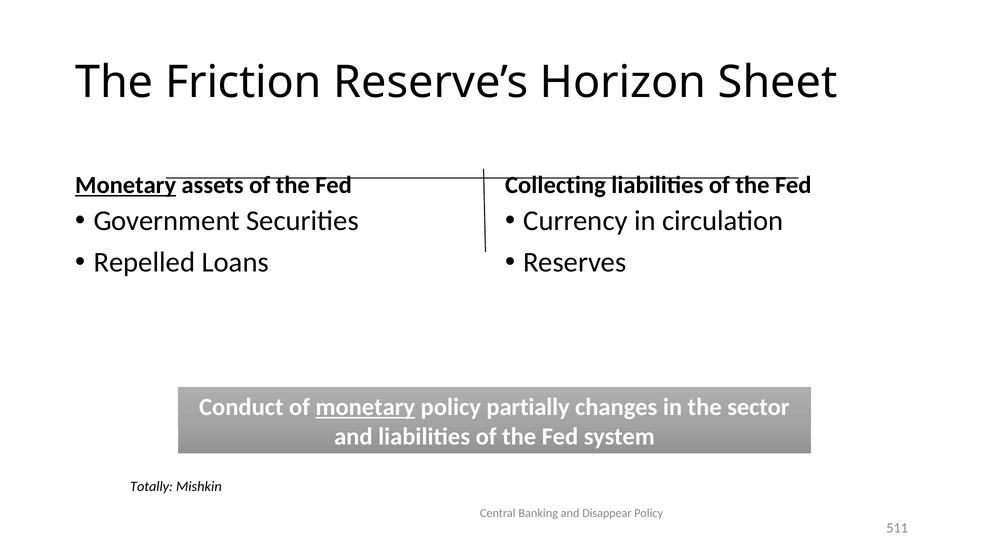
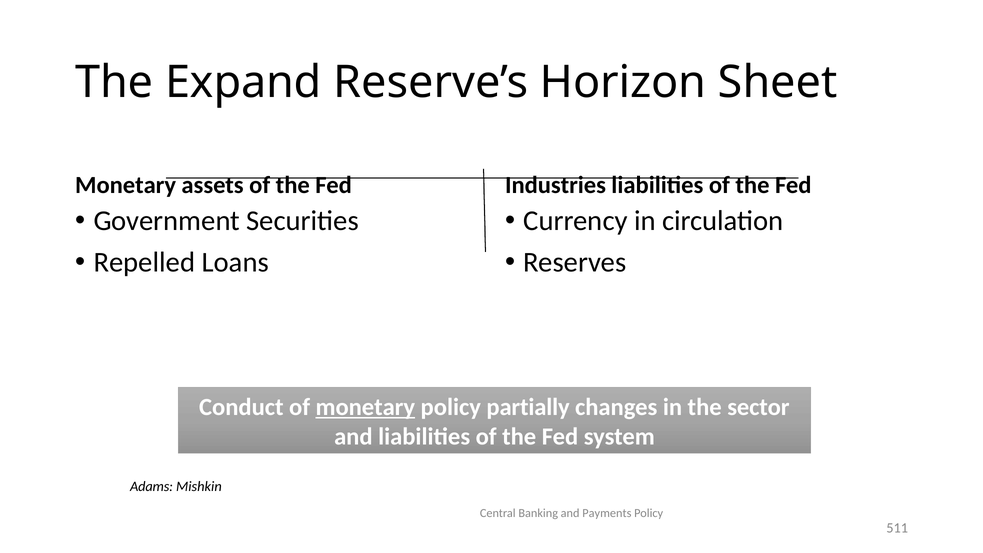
Friction: Friction -> Expand
Monetary at (126, 185) underline: present -> none
Collecting: Collecting -> Industries
Totally: Totally -> Adams
Disappear: Disappear -> Payments
